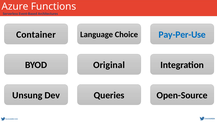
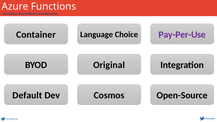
Pay-Per-Use colour: blue -> purple
Unsung: Unsung -> Default
Queries: Queries -> Cosmos
